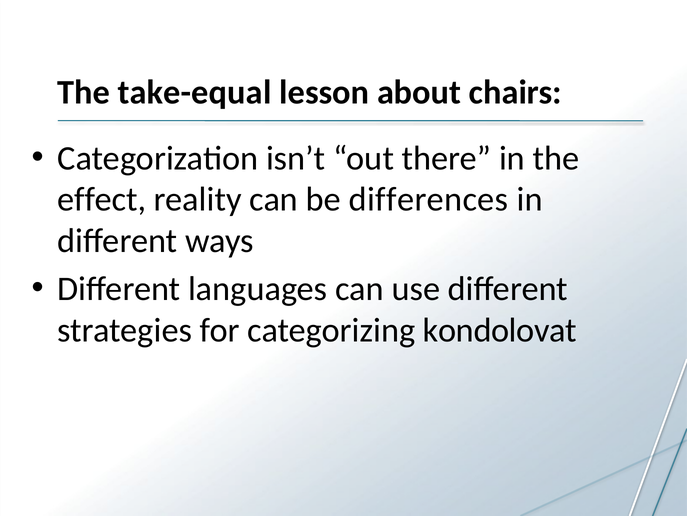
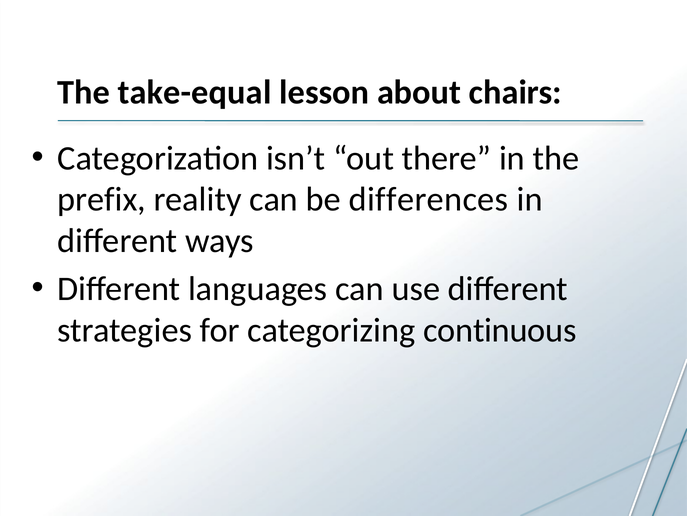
effect: effect -> prefix
kondolovat: kondolovat -> continuous
